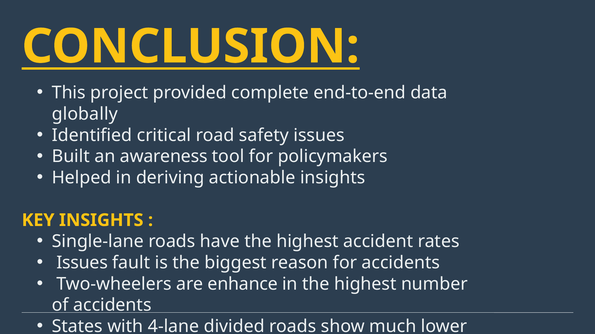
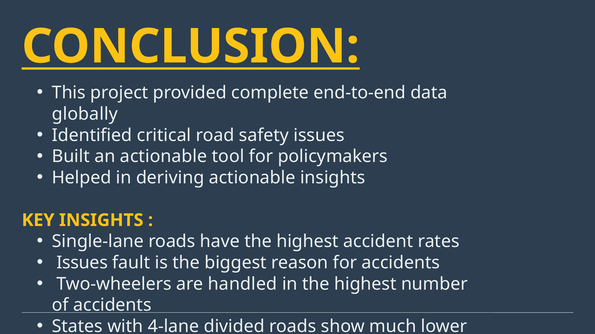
an awareness: awareness -> actionable
enhance: enhance -> handled
